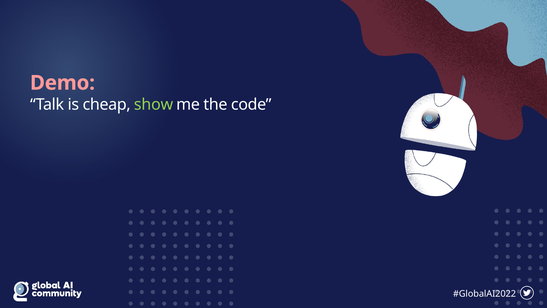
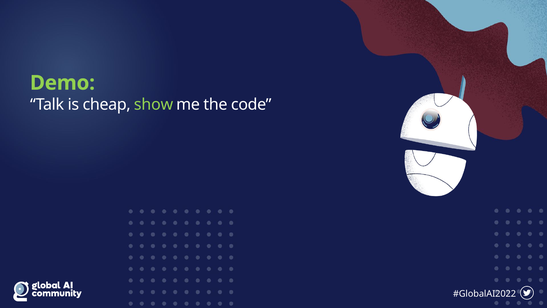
Demo colour: pink -> light green
